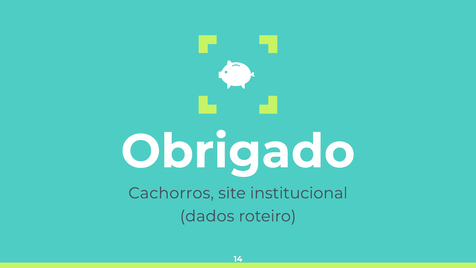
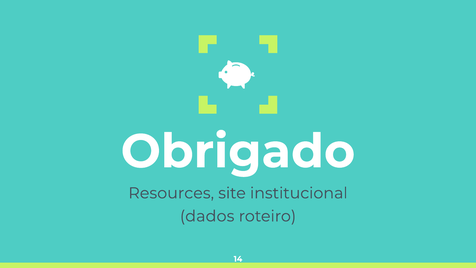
Cachorros: Cachorros -> Resources
